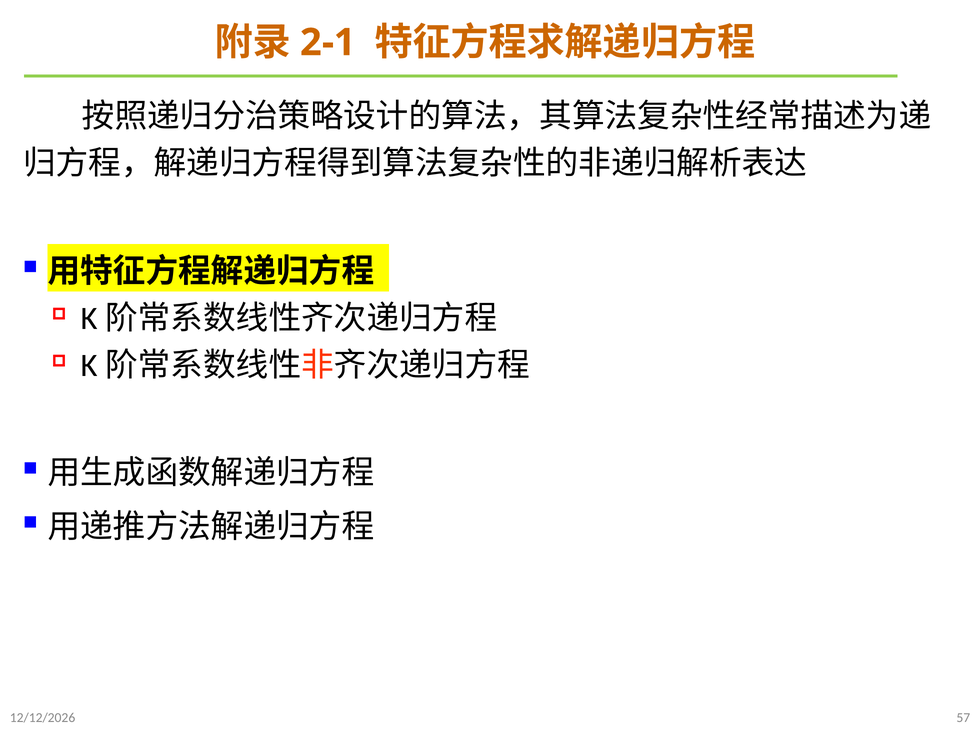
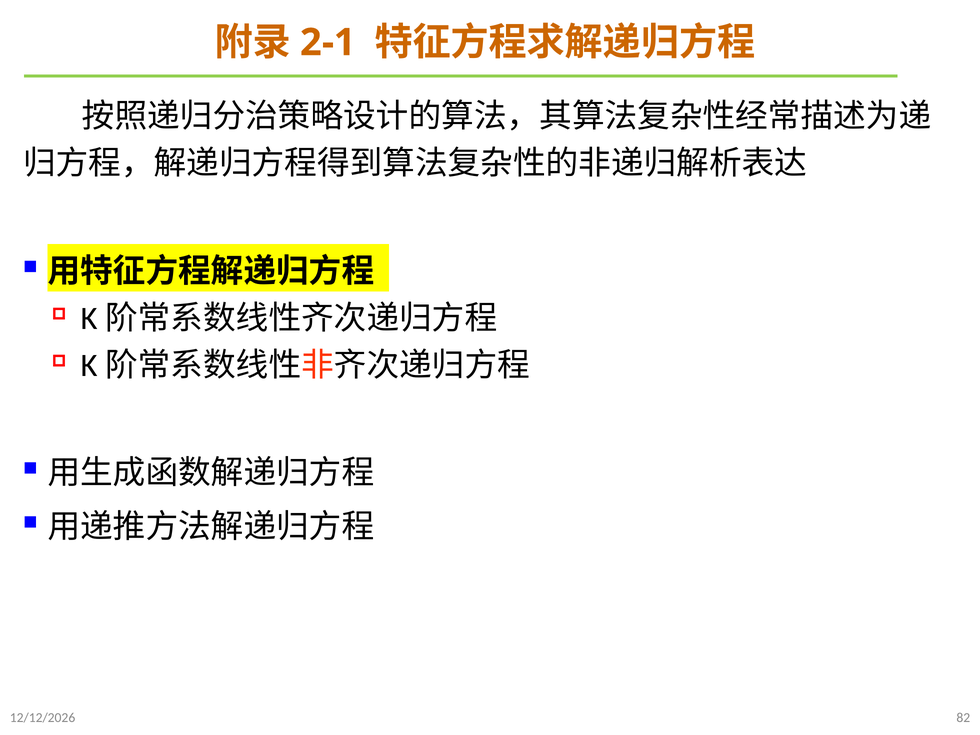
57: 57 -> 82
